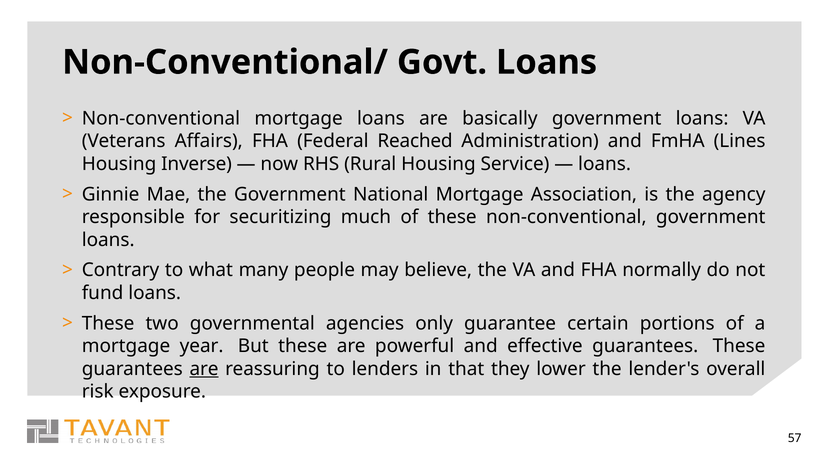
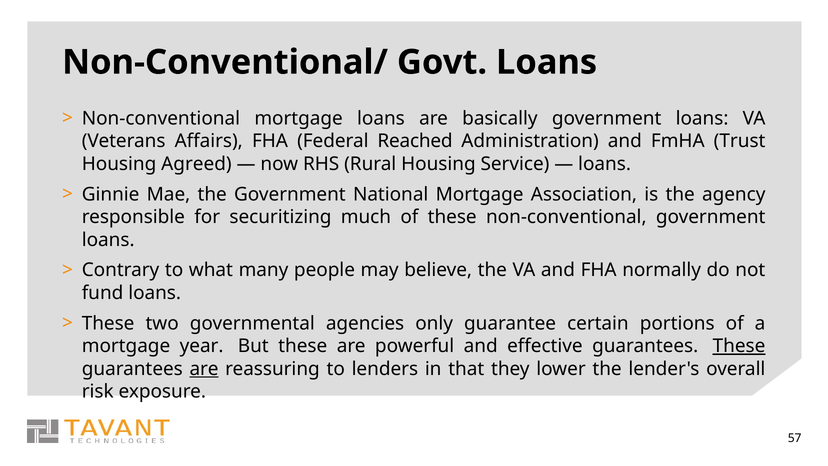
Lines: Lines -> Trust
Inverse: Inverse -> Agreed
These at (739, 346) underline: none -> present
